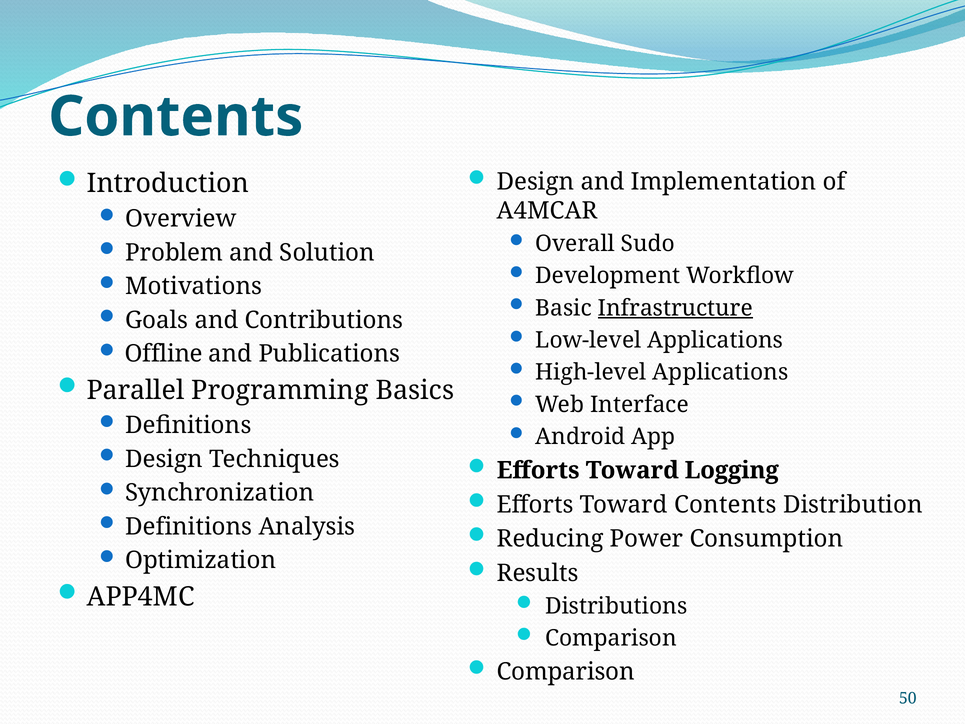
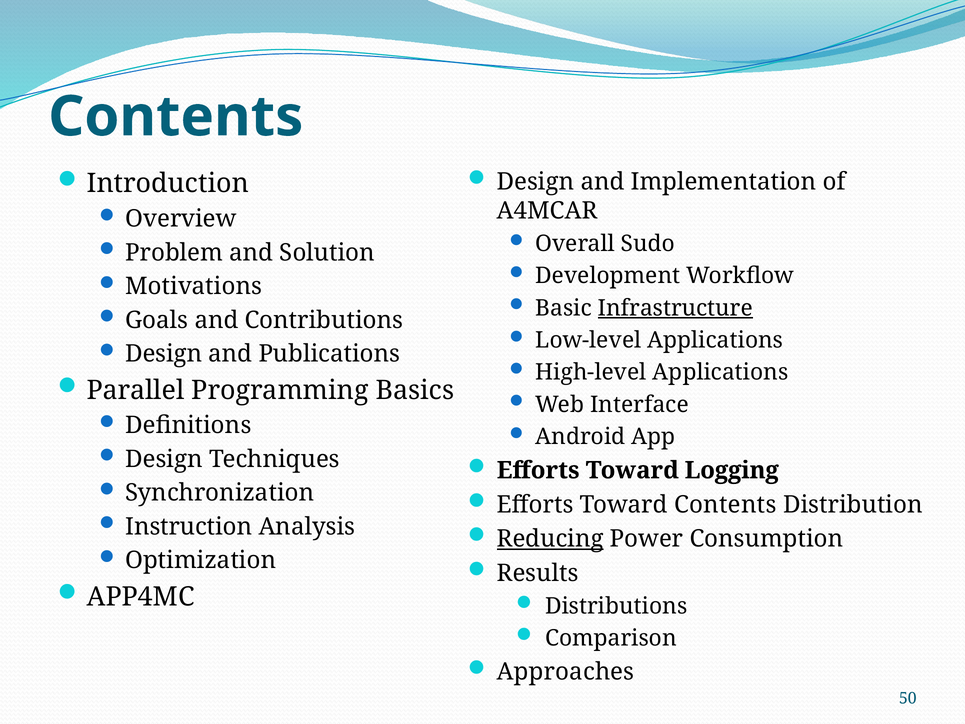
Offline at (164, 354): Offline -> Design
Definitions at (189, 527): Definitions -> Instruction
Reducing underline: none -> present
Comparison at (566, 672): Comparison -> Approaches
